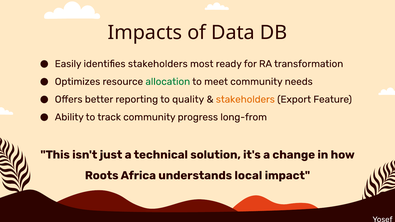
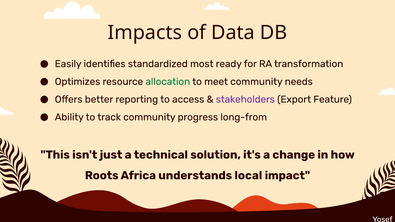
identifies stakeholders: stakeholders -> standardized
quality: quality -> access
stakeholders at (245, 99) colour: orange -> purple
